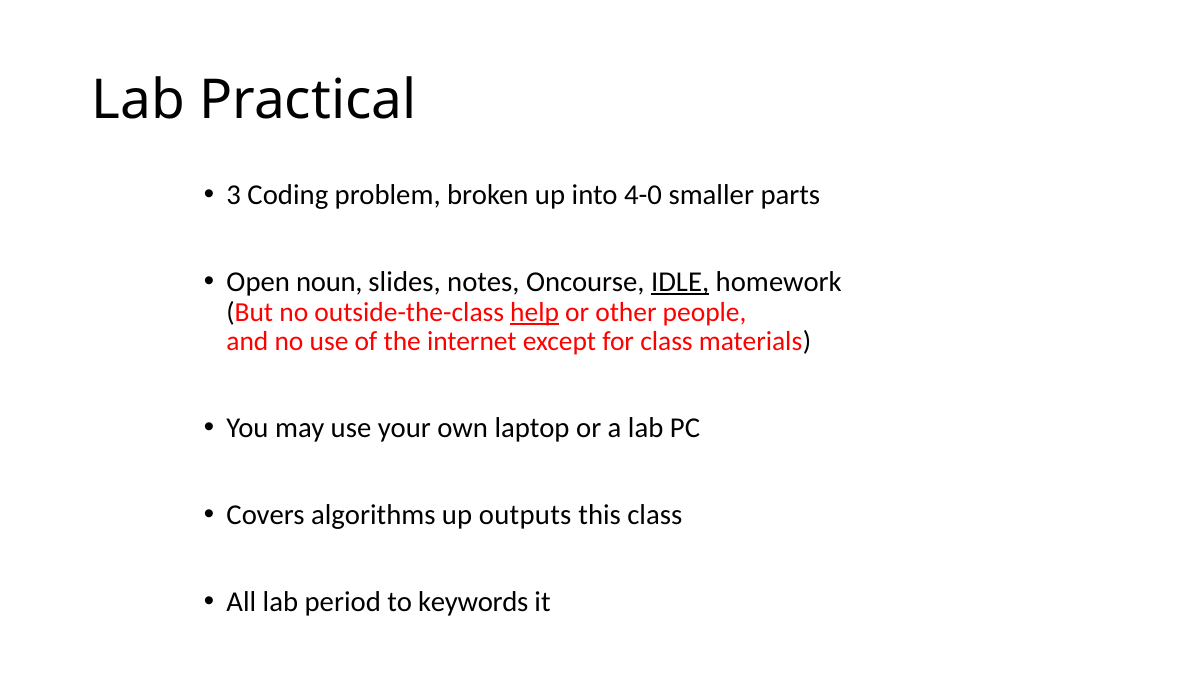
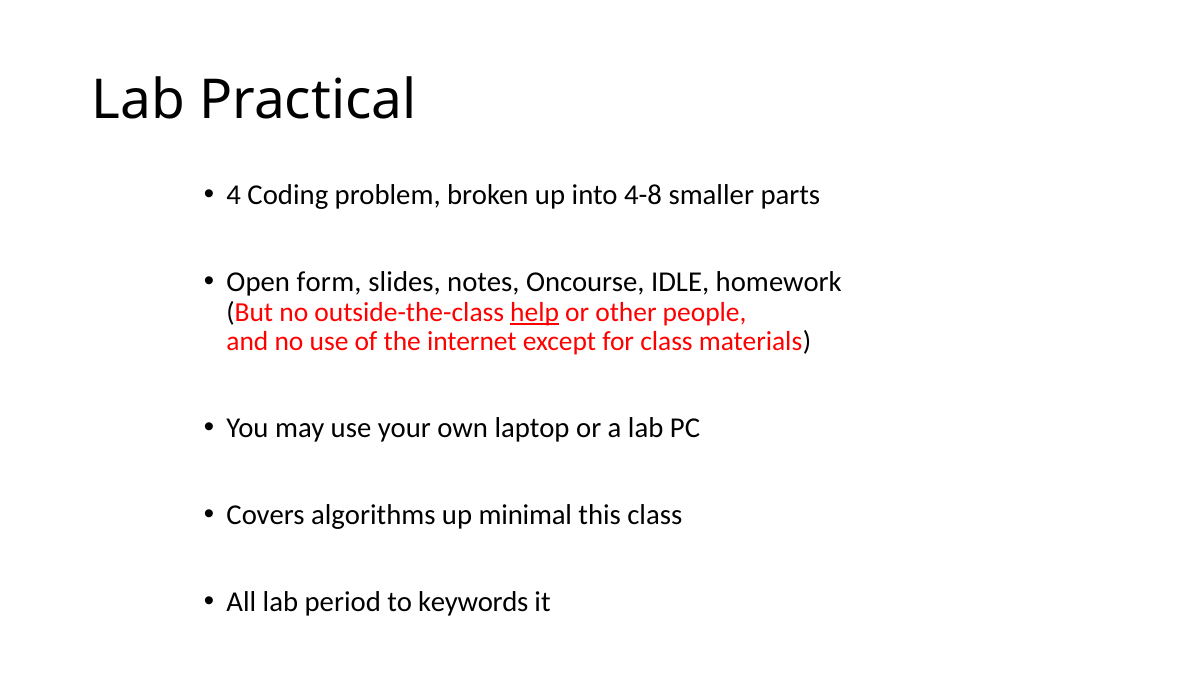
3: 3 -> 4
4-0: 4-0 -> 4-8
noun: noun -> form
IDLE underline: present -> none
outputs: outputs -> minimal
